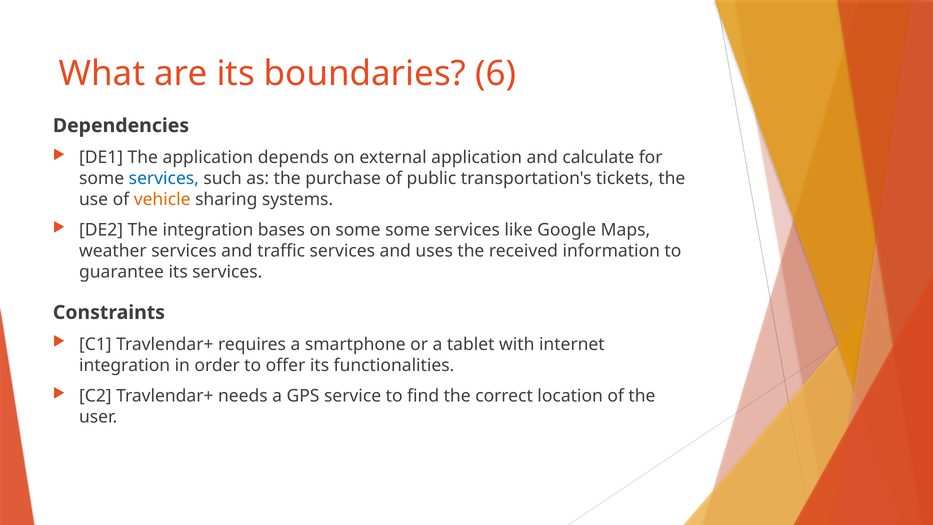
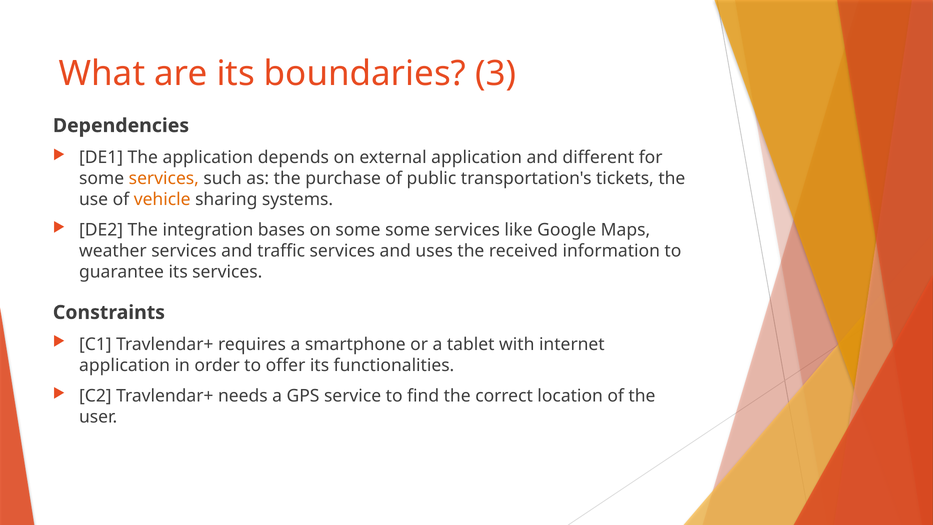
6: 6 -> 3
calculate: calculate -> different
services at (164, 178) colour: blue -> orange
integration at (125, 365): integration -> application
